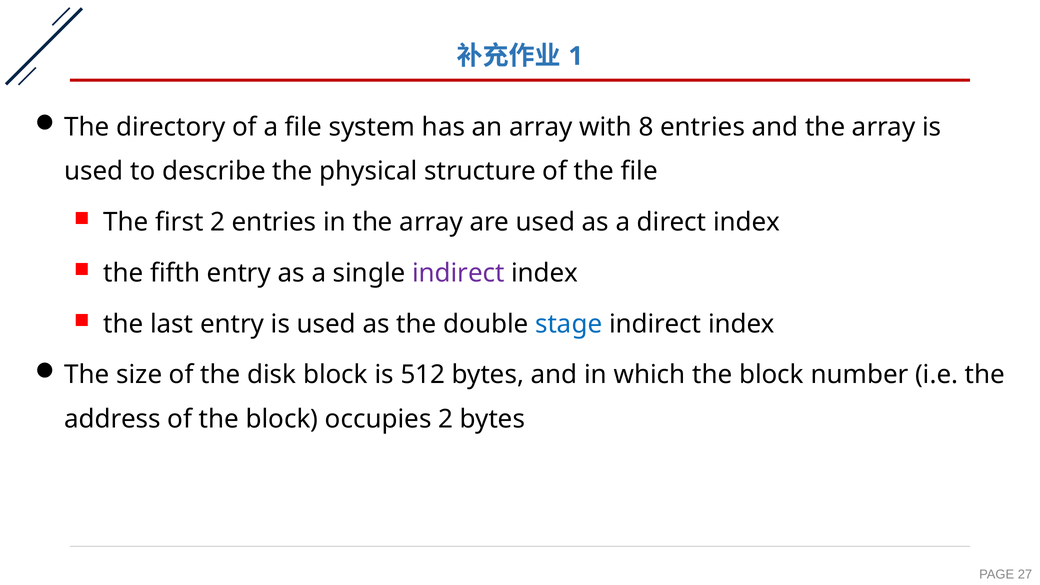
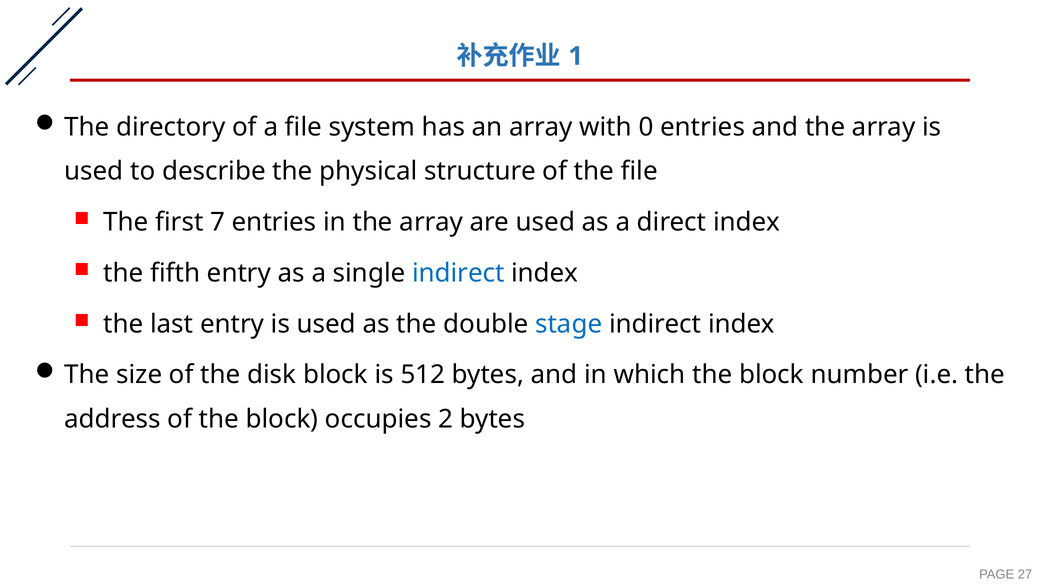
8: 8 -> 0
first 2: 2 -> 7
indirect at (458, 273) colour: purple -> blue
